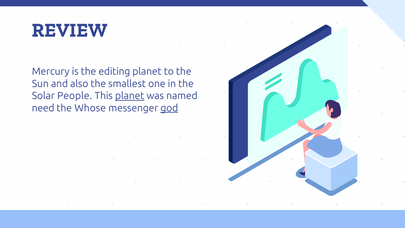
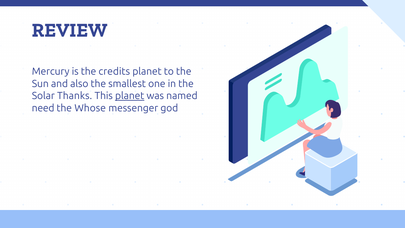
editing: editing -> credits
People: People -> Thanks
god underline: present -> none
